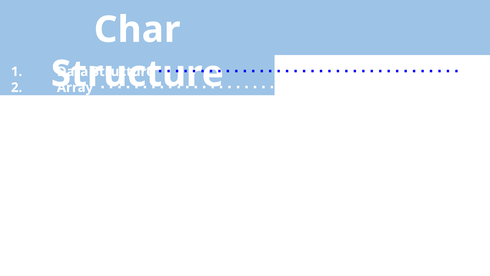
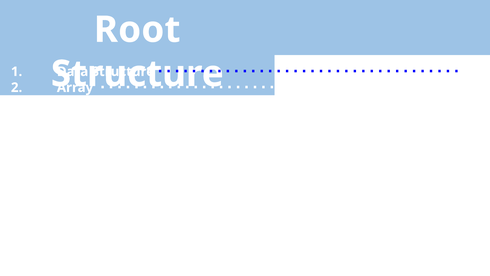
Char: Char -> Root
